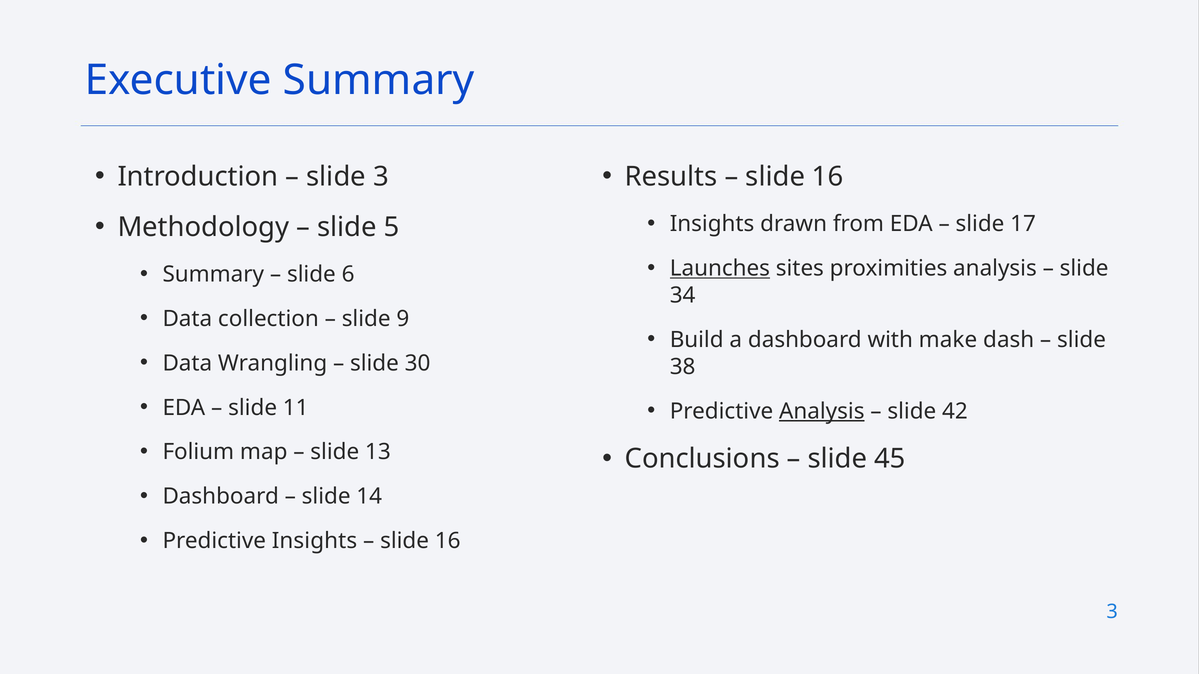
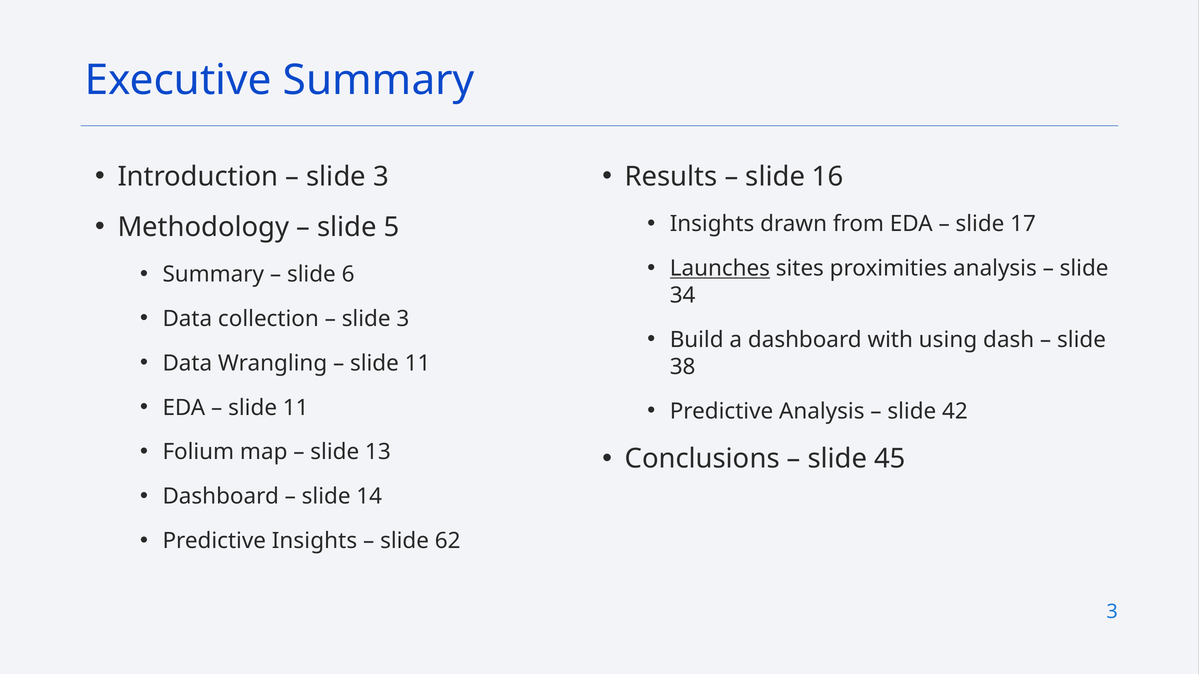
9 at (403, 319): 9 -> 3
make: make -> using
30 at (418, 363): 30 -> 11
Analysis at (822, 411) underline: present -> none
16 at (448, 541): 16 -> 62
